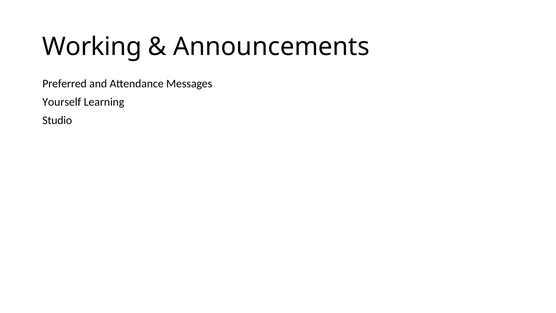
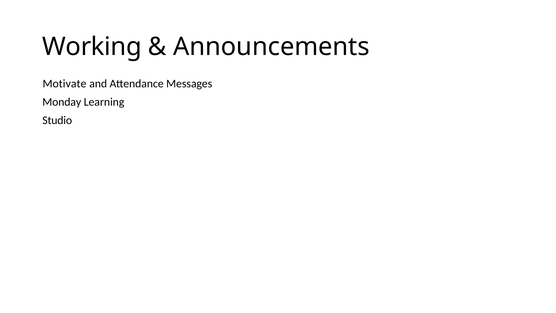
Preferred: Preferred -> Motivate
Yourself: Yourself -> Monday
